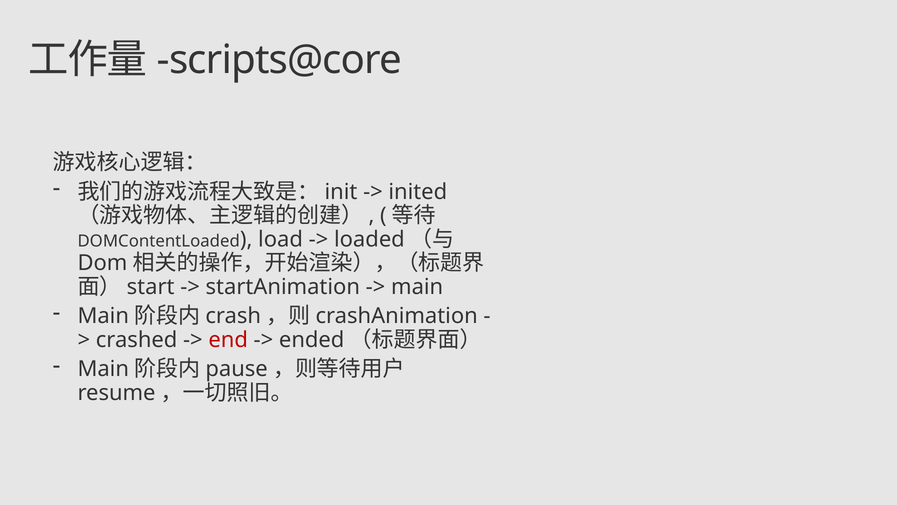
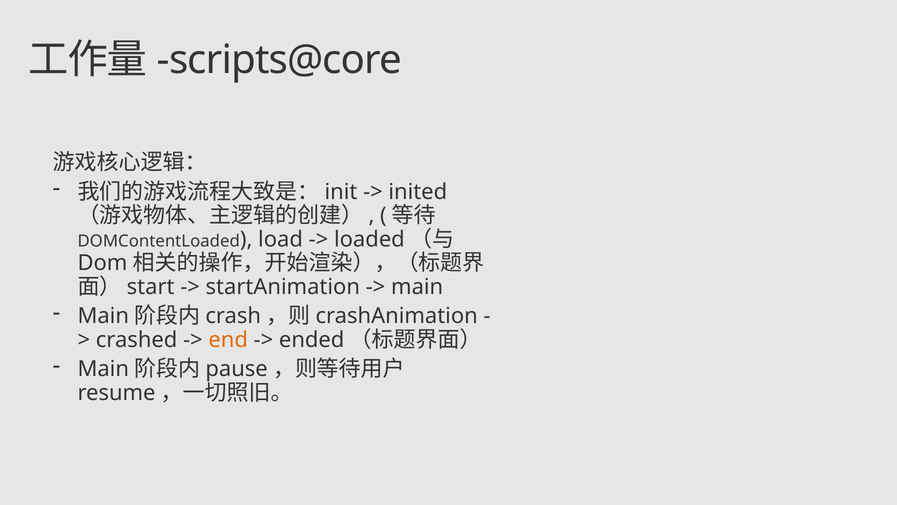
end colour: red -> orange
